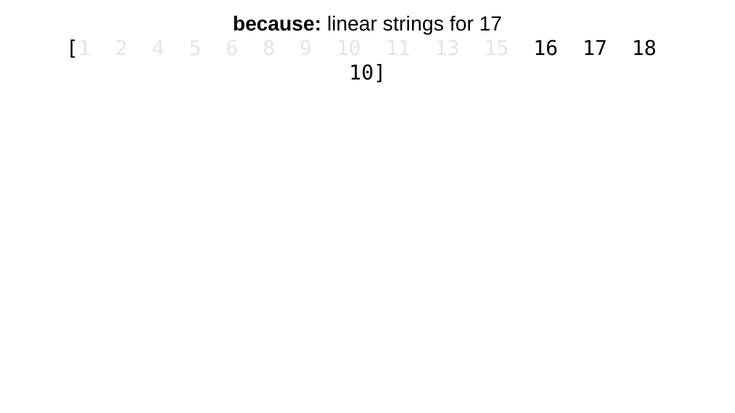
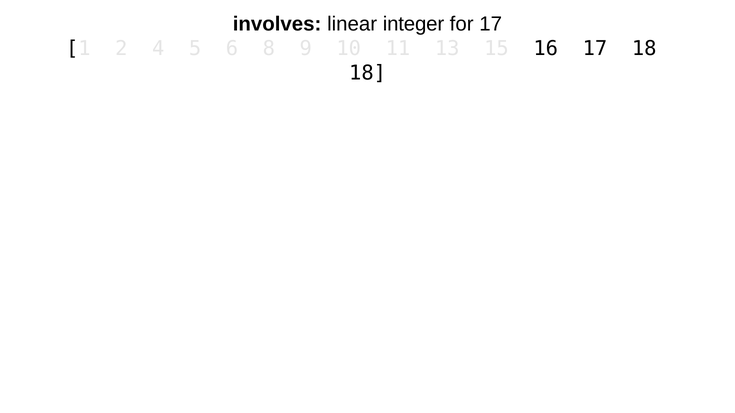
because: because -> involves
strings: strings -> integer
10 at (368, 73): 10 -> 18
